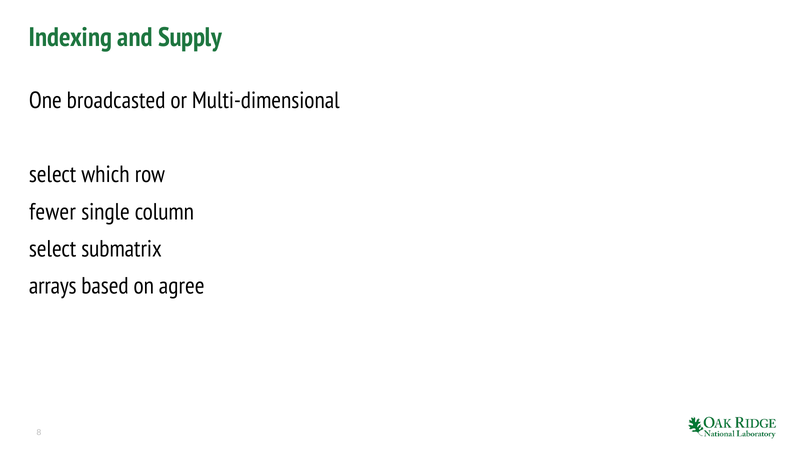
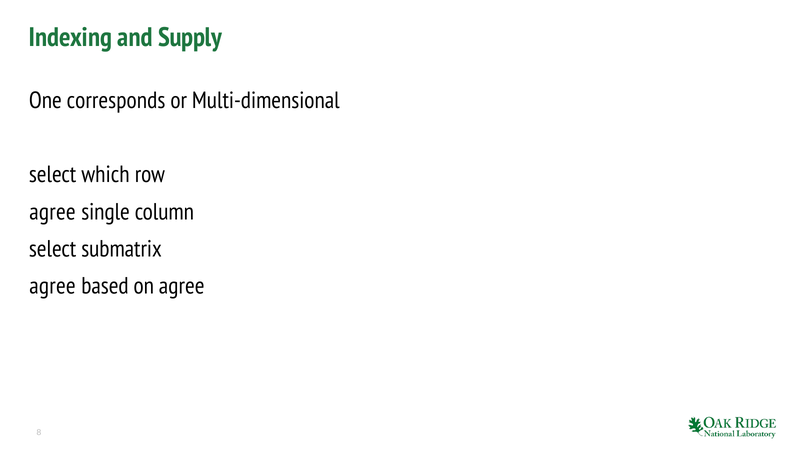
broadcasted: broadcasted -> corresponds
fewer at (53, 212): fewer -> agree
arrays at (53, 286): arrays -> agree
